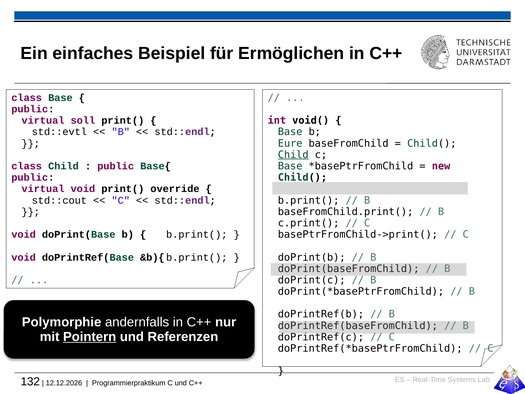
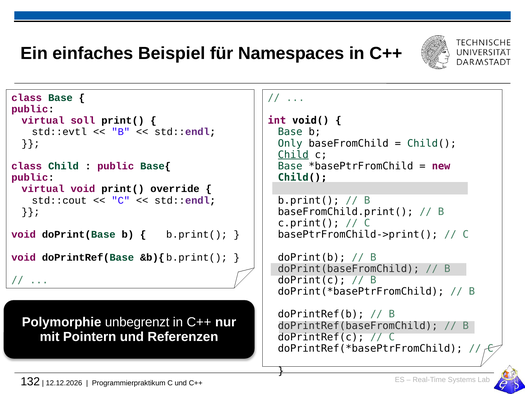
Ermöglichen: Ermöglichen -> Namespaces
Eure: Eure -> Only
andernfalls: andernfalls -> unbegrenzt
Pointern underline: present -> none
